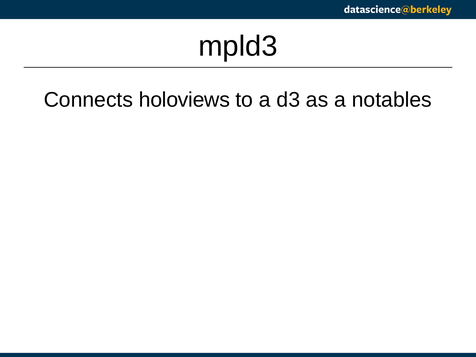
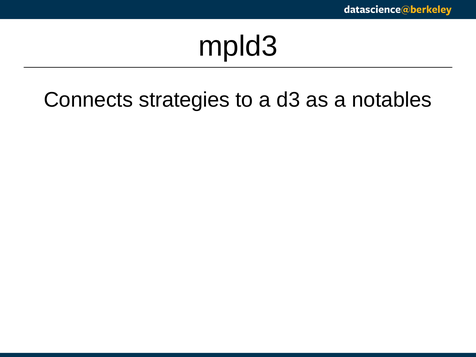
holoviews: holoviews -> strategies
